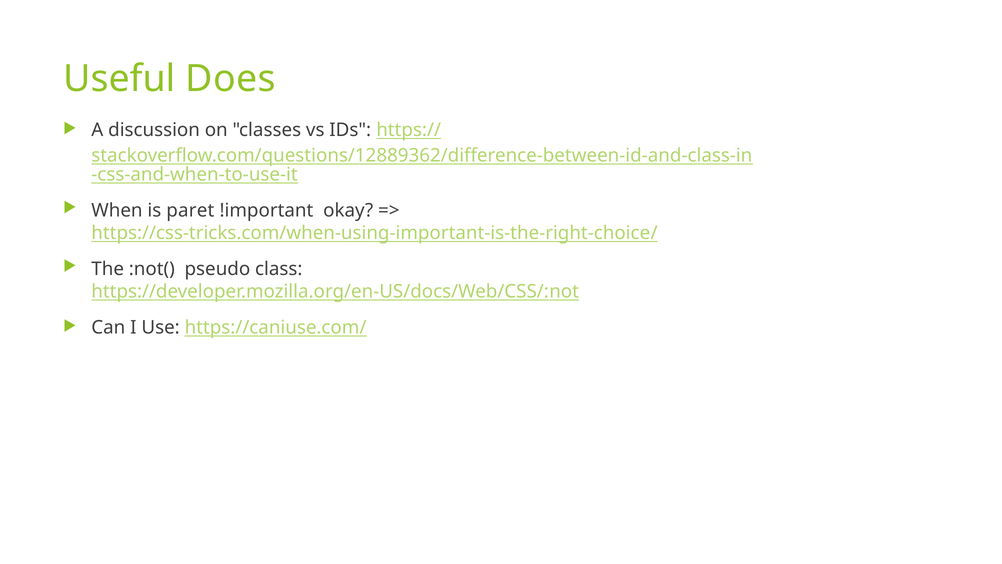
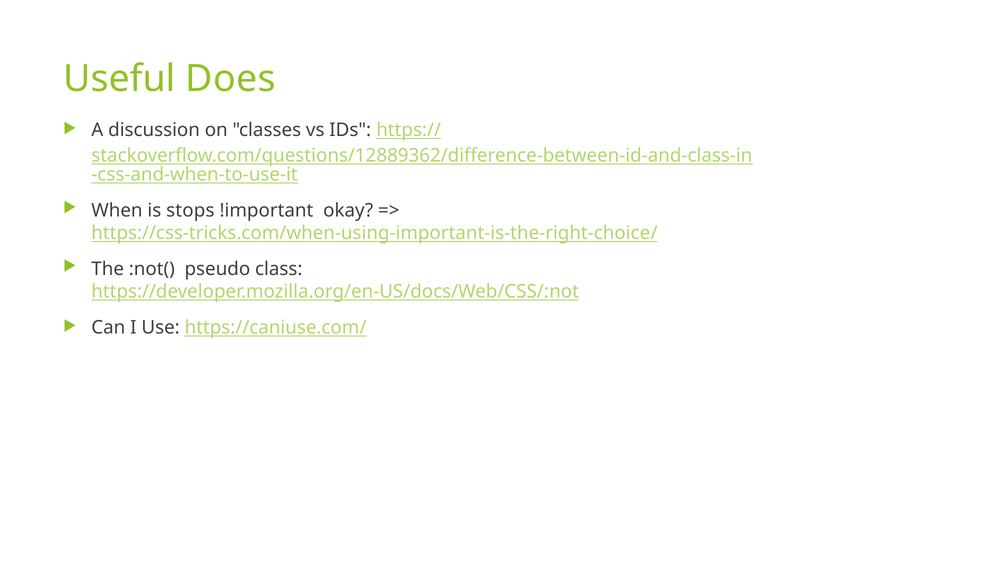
paret: paret -> stops
